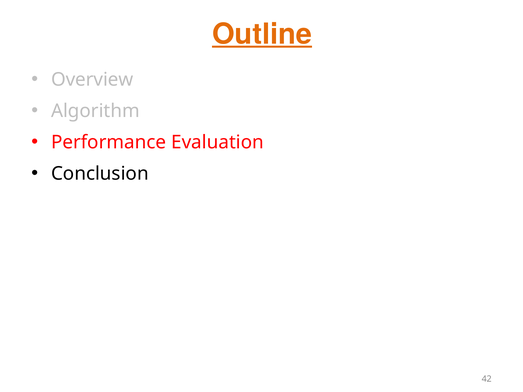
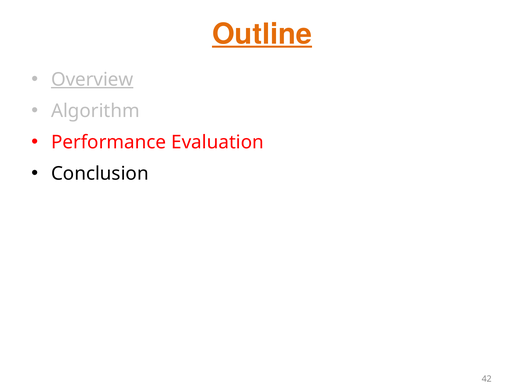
Overview underline: none -> present
